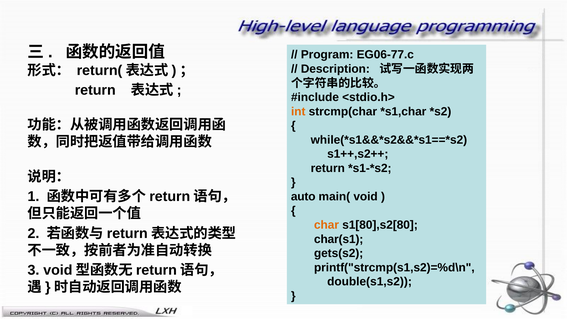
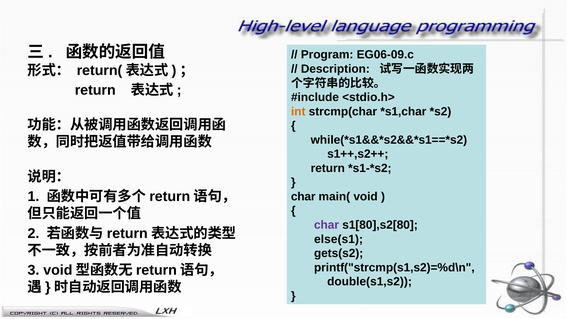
EG06-77.c: EG06-77.c -> EG06-09.c
auto at (303, 197): auto -> char
char at (326, 225) colour: orange -> purple
char(s1: char(s1 -> else(s1
